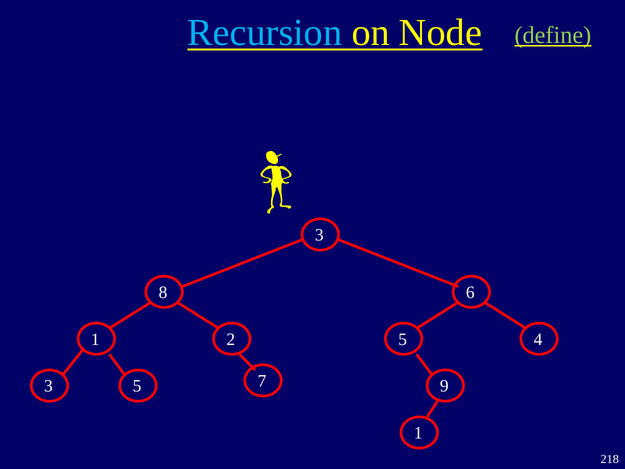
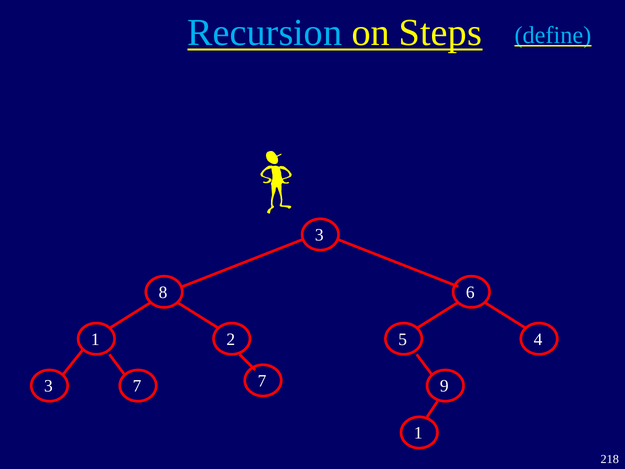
Node: Node -> Steps
define colour: light green -> light blue
3 5: 5 -> 7
